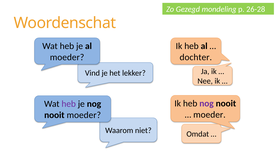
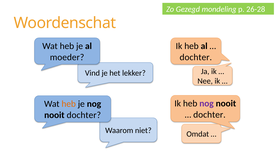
heb at (69, 104) colour: purple -> orange
moeder at (209, 114): moeder -> dochter
nooit moeder: moeder -> dochter
